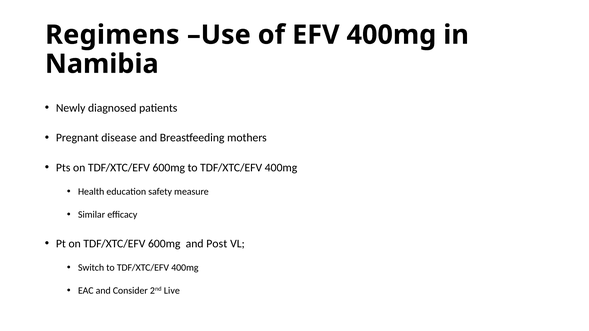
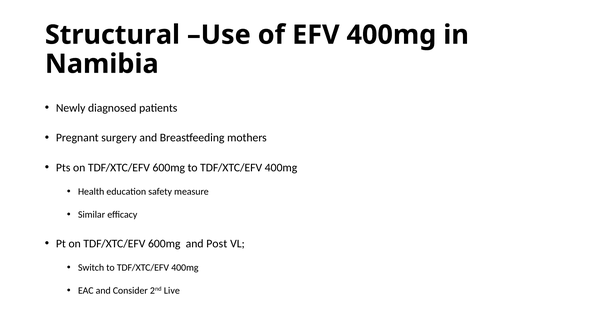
Regimens: Regimens -> Structural
disease: disease -> surgery
